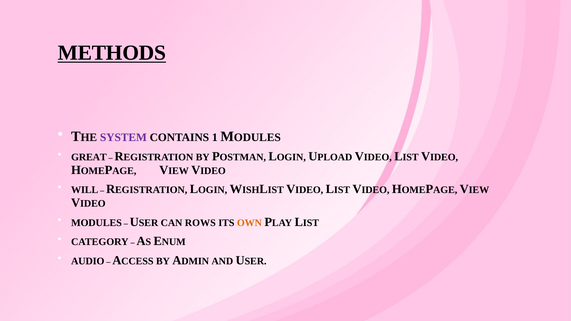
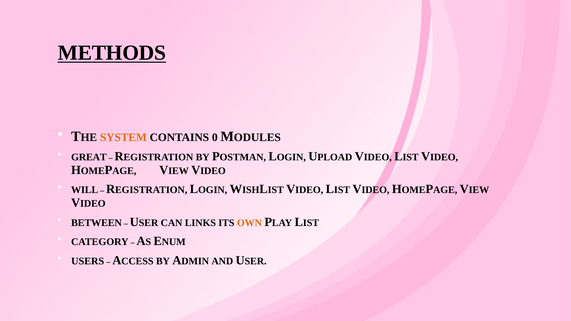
SYSTEM colour: purple -> orange
1: 1 -> 0
MODULES: MODULES -> BETWEEN
ROWS: ROWS -> LINKS
AUDIO: AUDIO -> USERS
